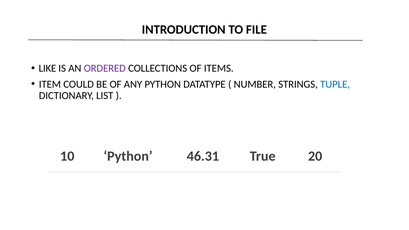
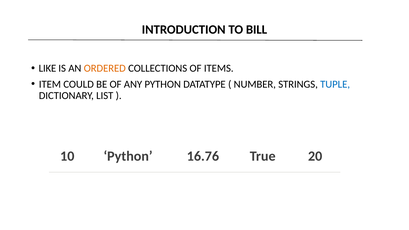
FILE: FILE -> BILL
ORDERED colour: purple -> orange
46.31: 46.31 -> 16.76
